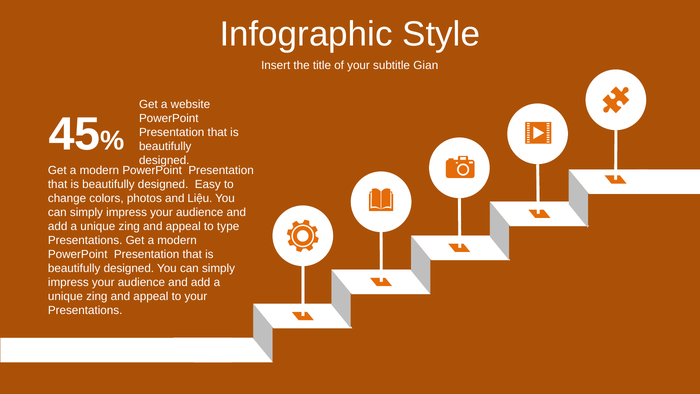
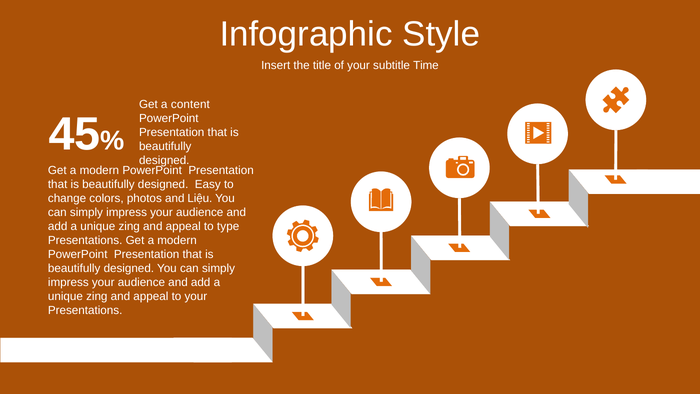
Gian: Gian -> Time
website: website -> content
